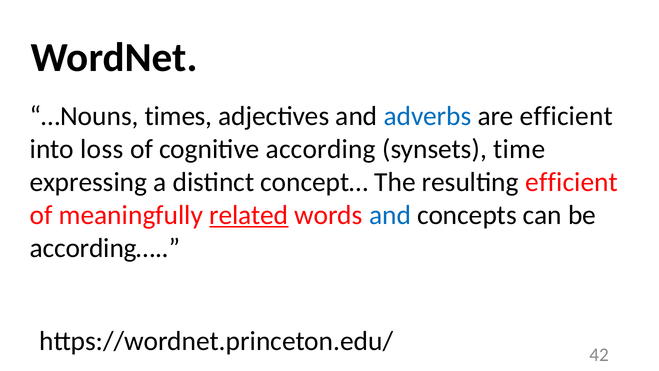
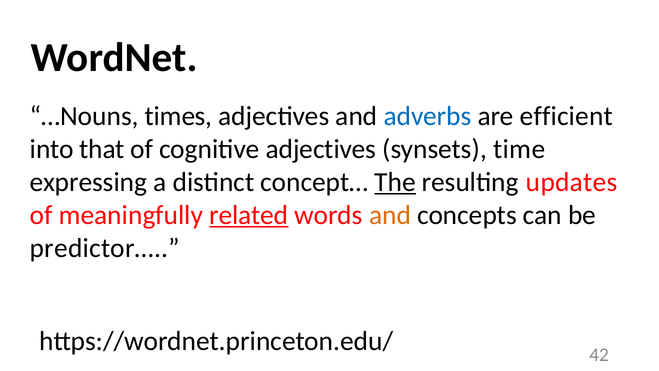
loss: loss -> that
cognitive according: according -> adjectives
The underline: none -> present
resulting efficient: efficient -> updates
and at (390, 215) colour: blue -> orange
according…: according… -> predictor…
